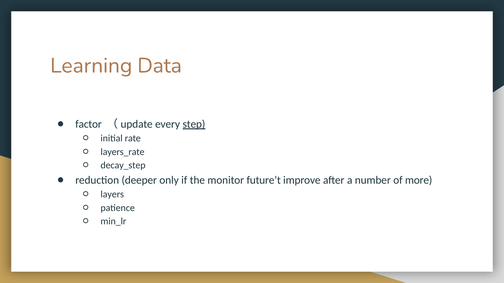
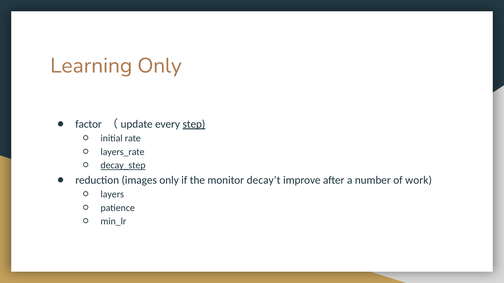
Learning Data: Data -> Only
decay_step underline: none -> present
deeper: deeper -> images
future’t: future’t -> decay’t
more: more -> work
